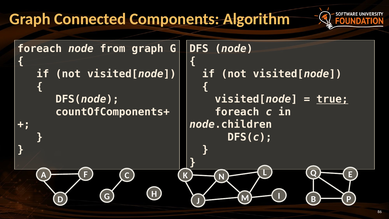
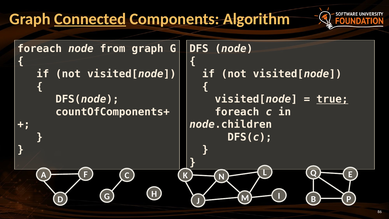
Connected underline: none -> present
